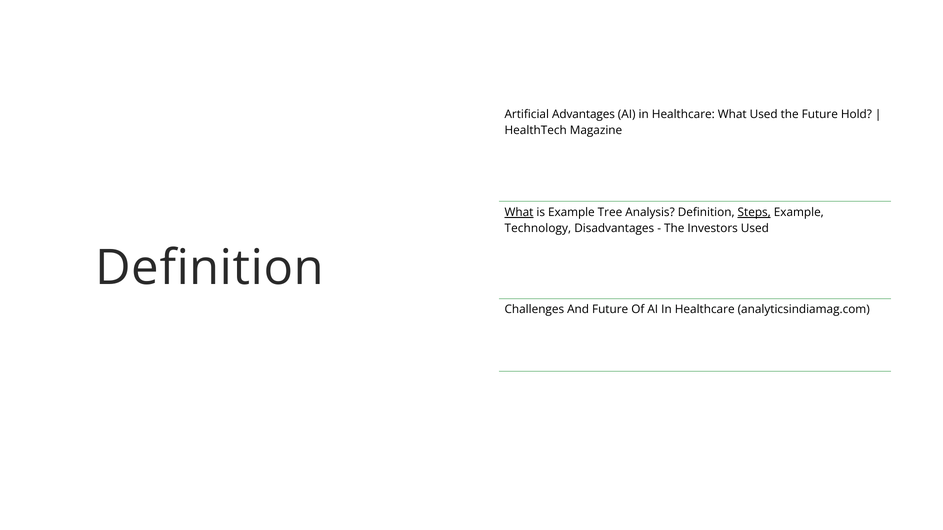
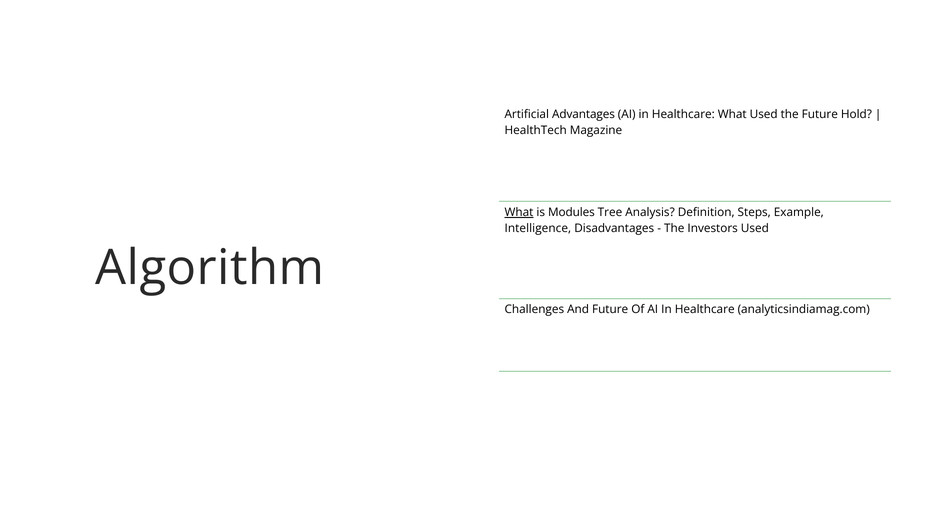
is Example: Example -> Modules
Steps underline: present -> none
Technology: Technology -> Intelligence
Definition at (210, 268): Definition -> Algorithm
